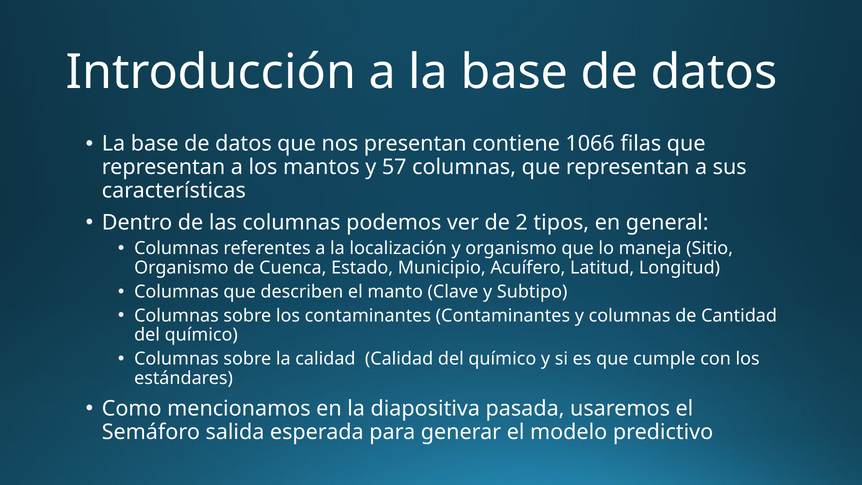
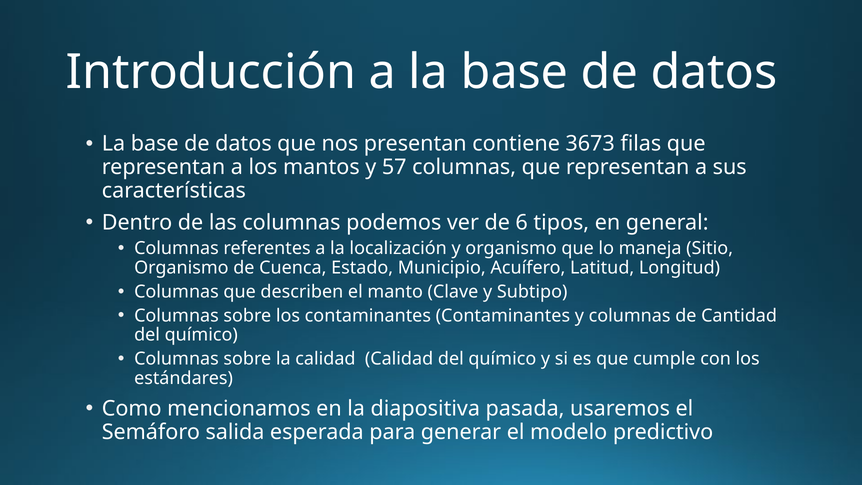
1066: 1066 -> 3673
2: 2 -> 6
